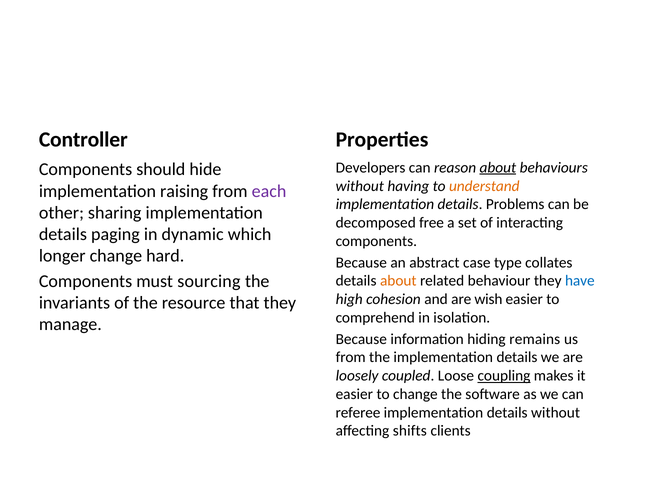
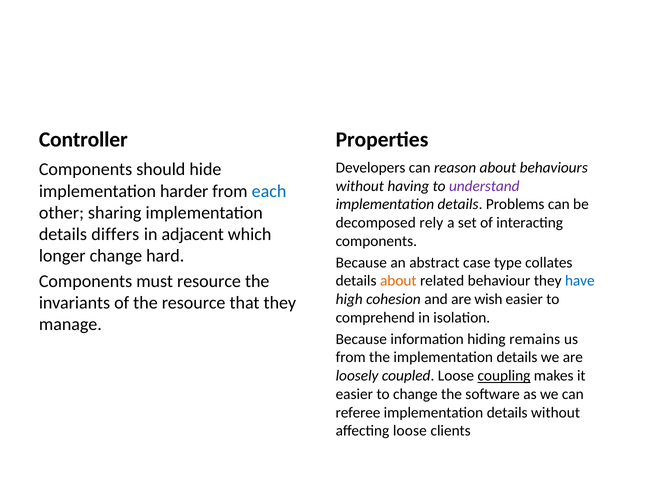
about at (498, 168) underline: present -> none
understand colour: orange -> purple
raising: raising -> harder
each colour: purple -> blue
free: free -> rely
paging: paging -> differs
dynamic: dynamic -> adjacent
must sourcing: sourcing -> resource
affecting shifts: shifts -> loose
